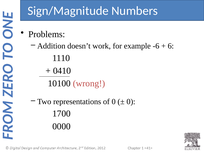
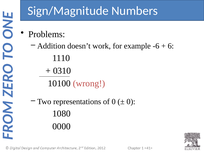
0410: 0410 -> 0310
1700: 1700 -> 1080
